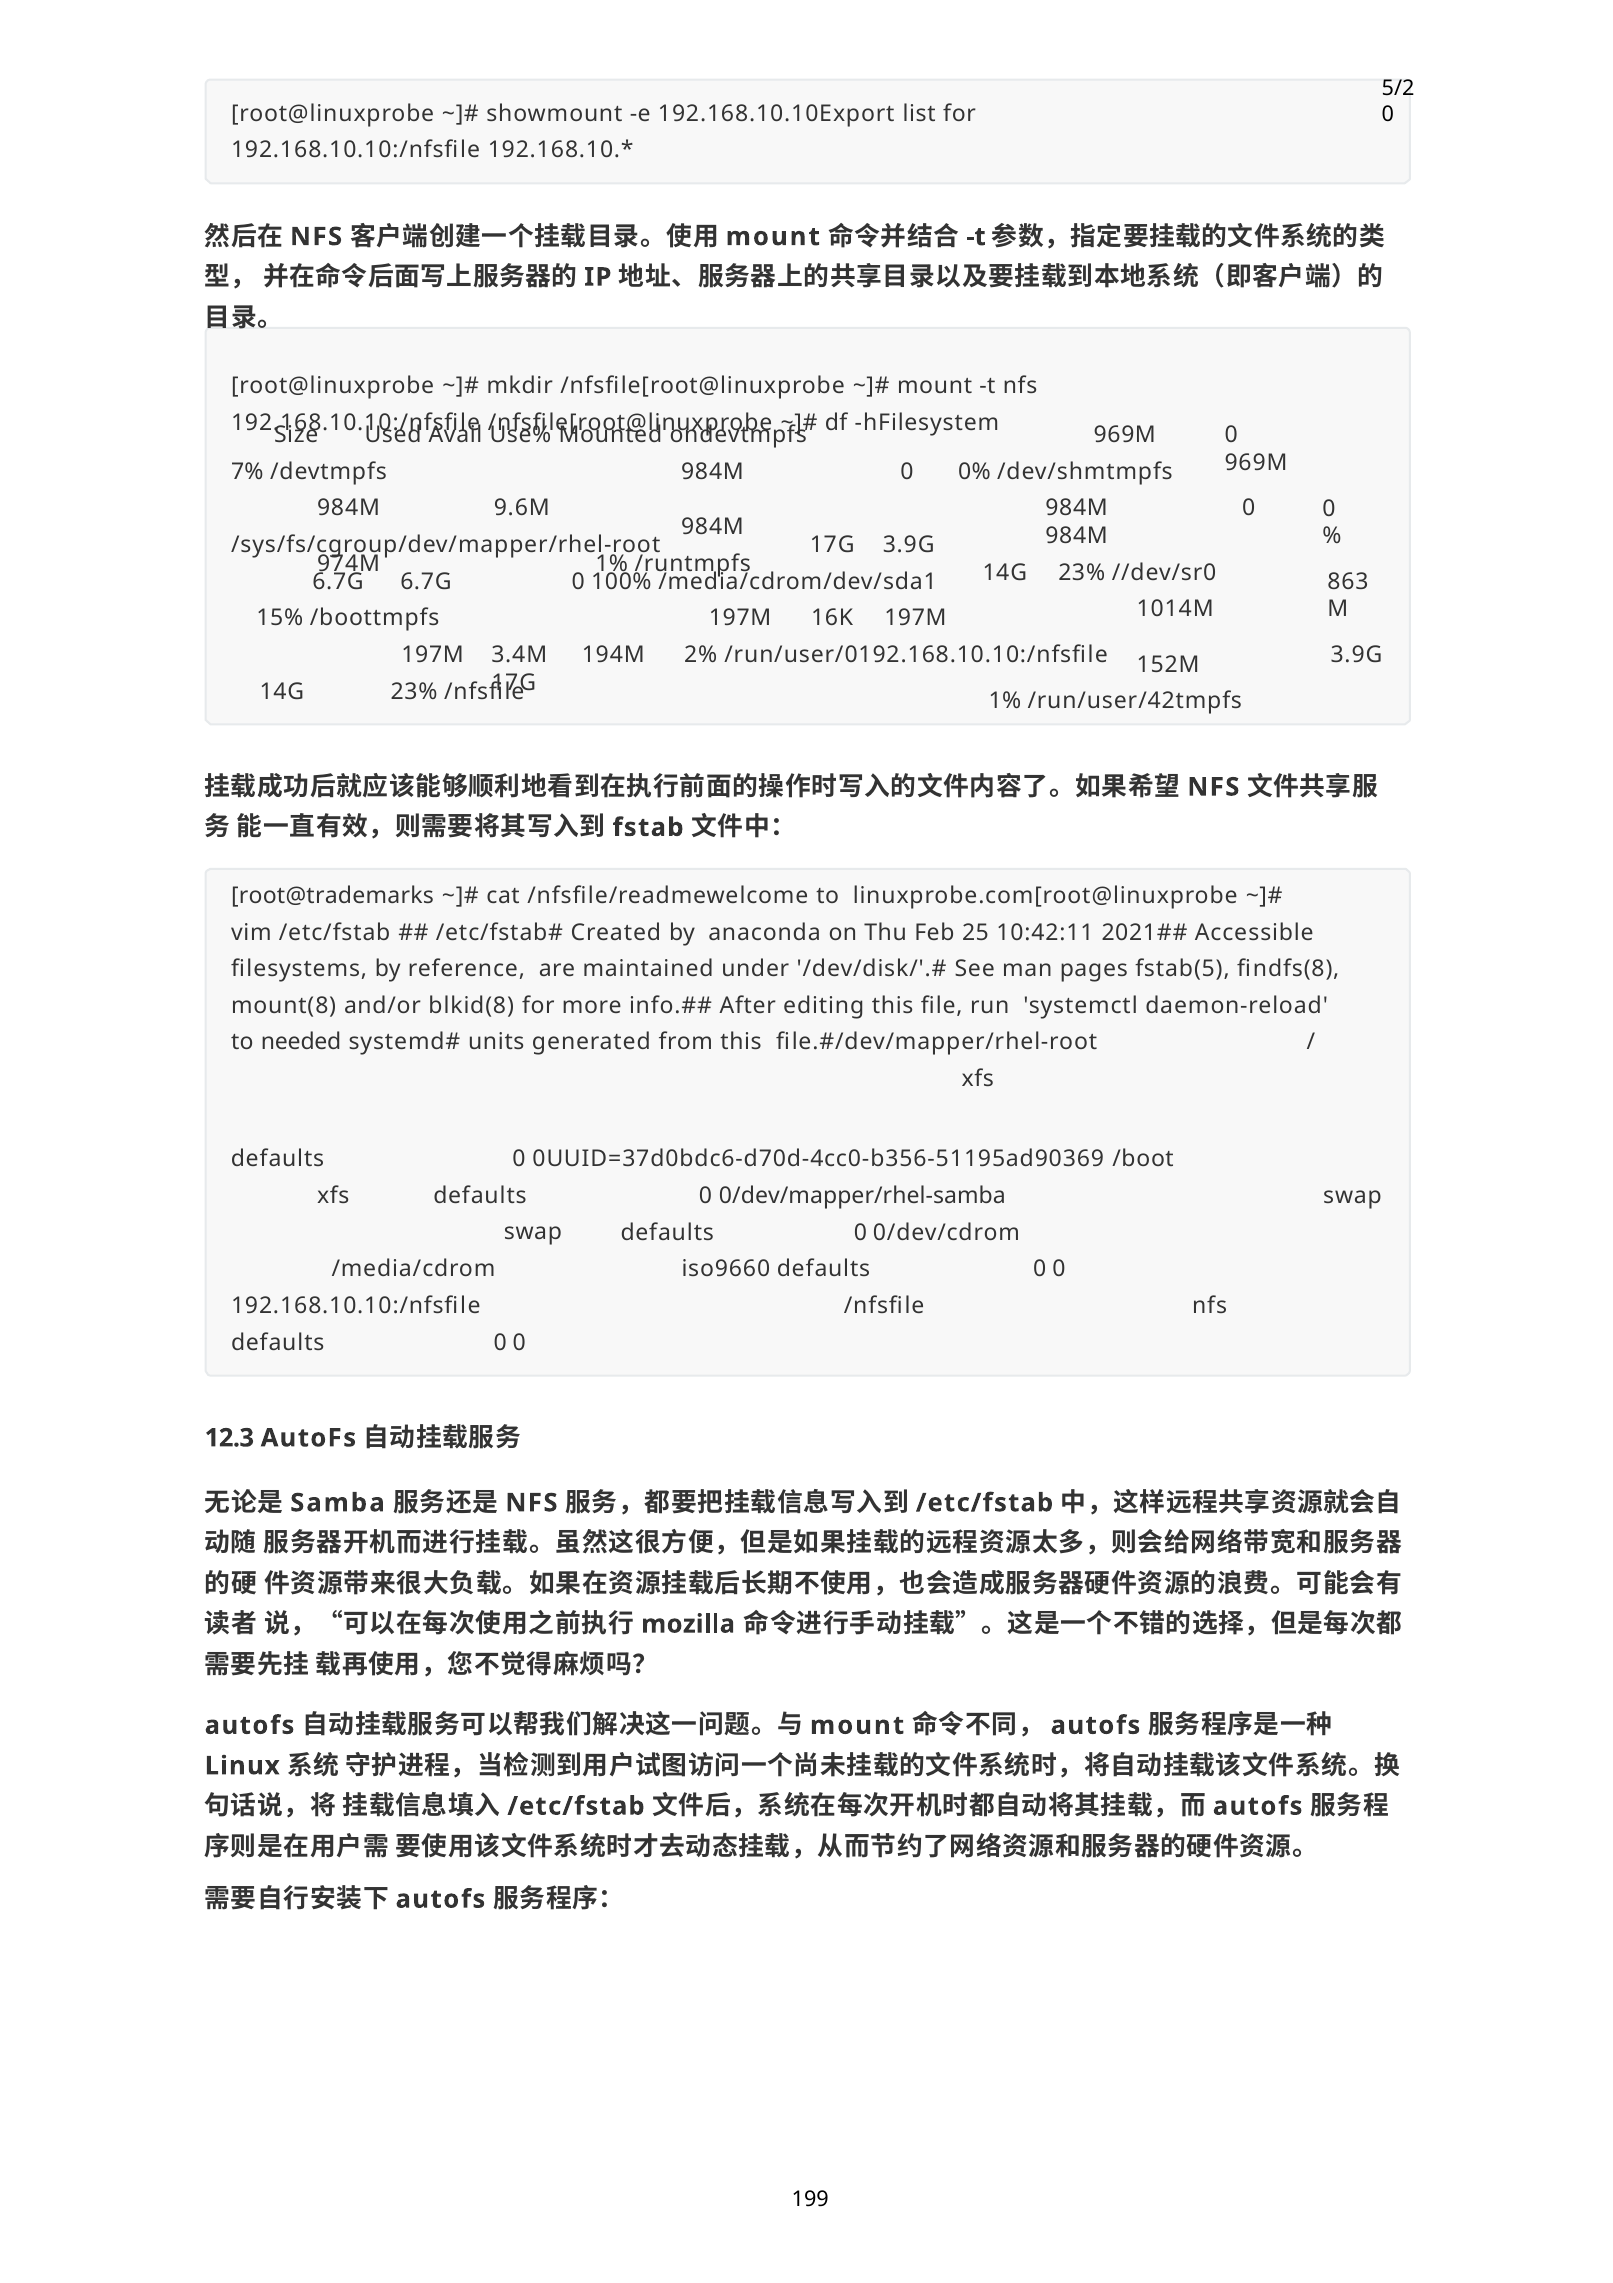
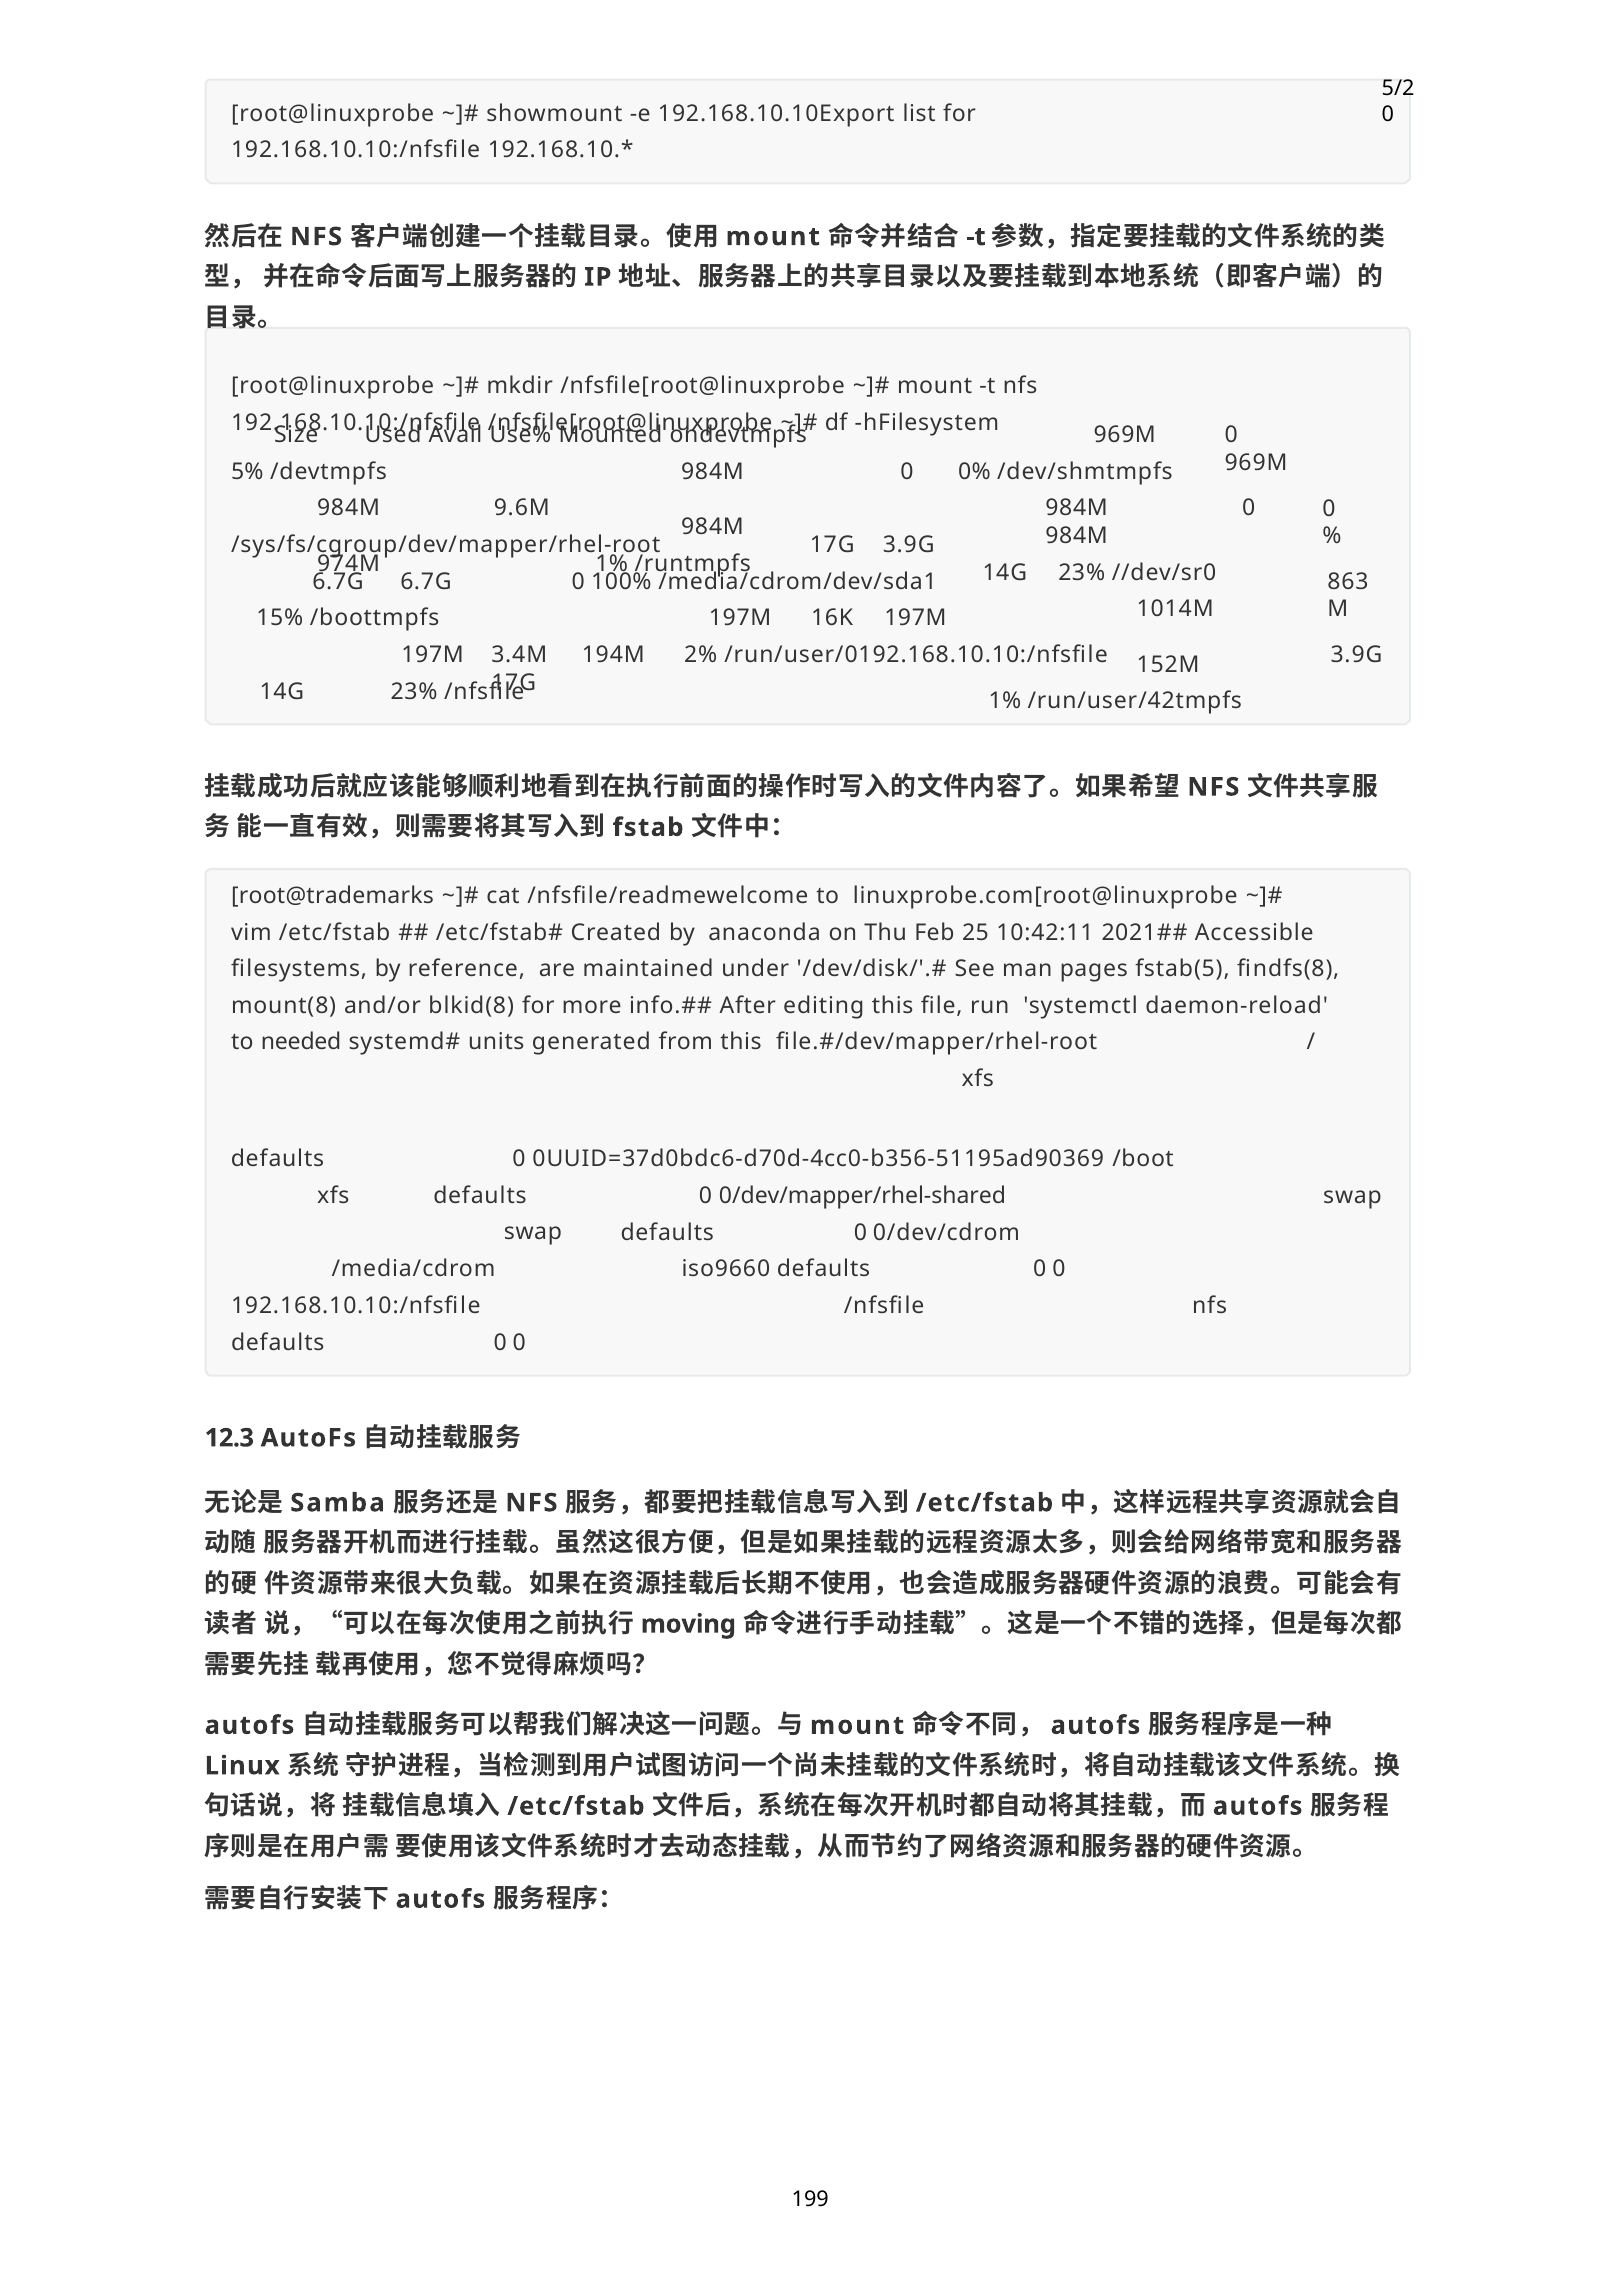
7%: 7% -> 5%
0/dev/mapper/rhel-samba: 0/dev/mapper/rhel-samba -> 0/dev/mapper/rhel-shared
mozilla: mozilla -> moving
